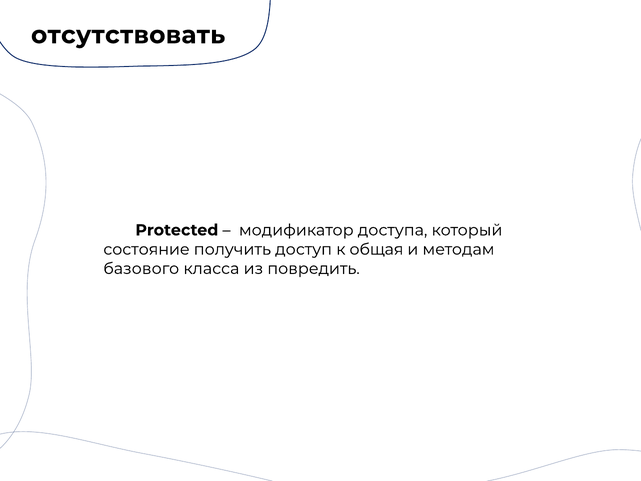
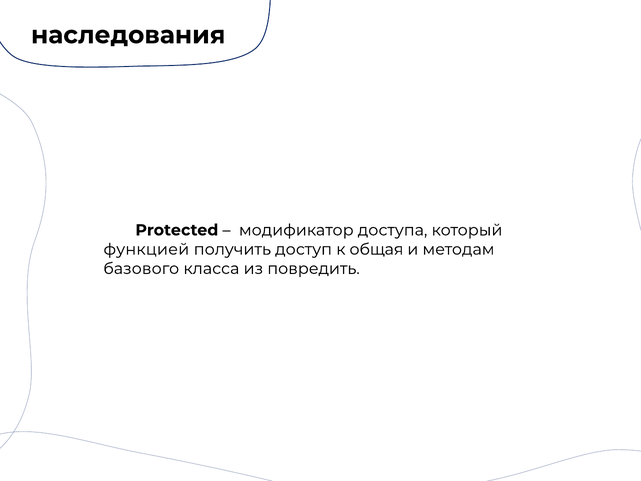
отсутствовать: отсутствовать -> наследования
состояние: состояние -> функцией
